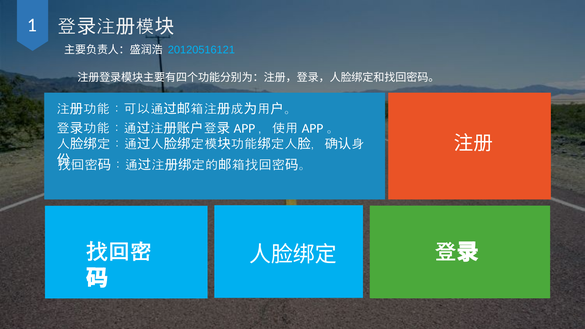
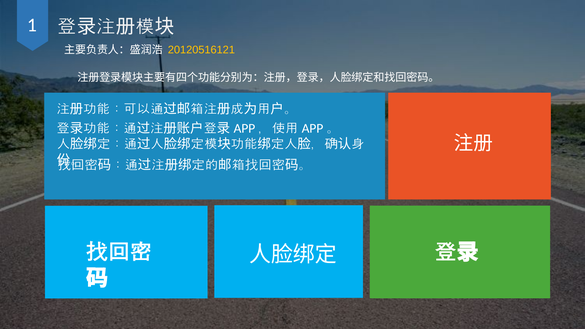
20120516121 colour: light blue -> yellow
